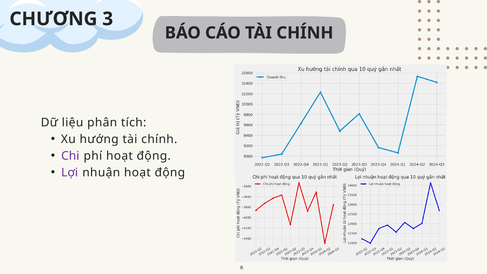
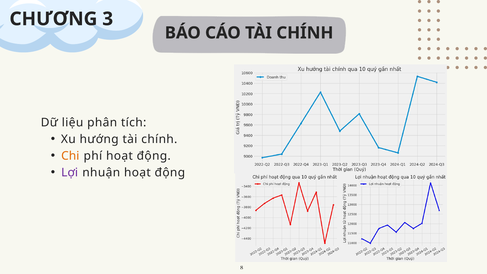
Chi colour: purple -> orange
